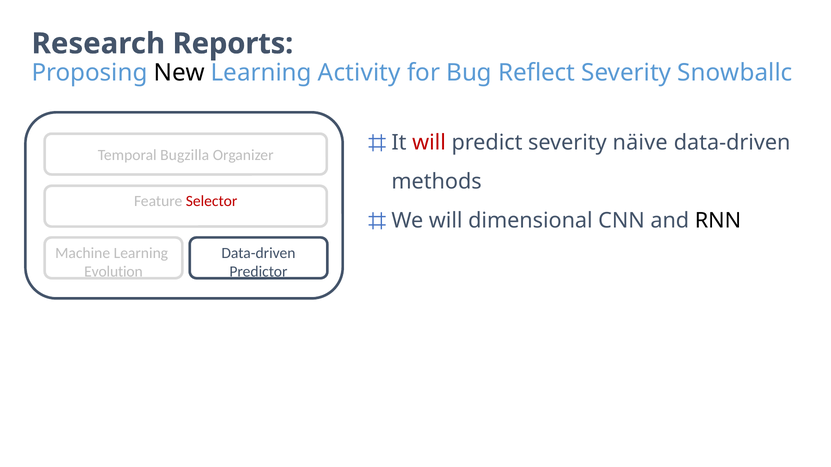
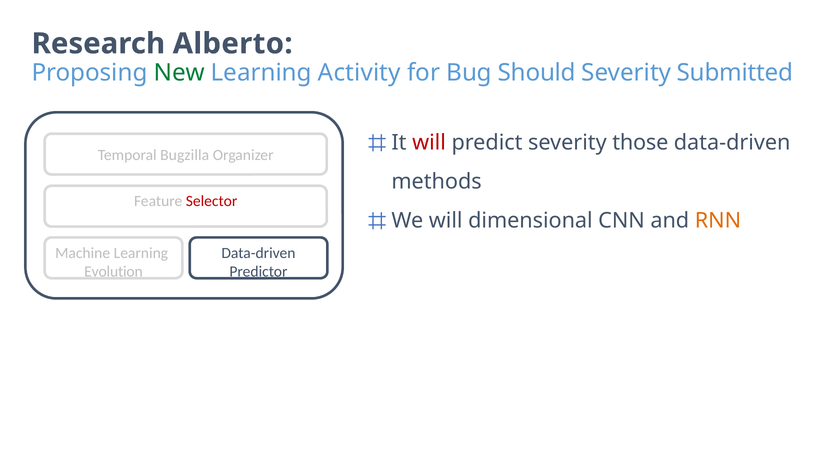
Reports: Reports -> Alberto
New colour: black -> green
Reflect: Reflect -> Should
Snowballc: Snowballc -> Submitted
näive: näive -> those
RNN colour: black -> orange
